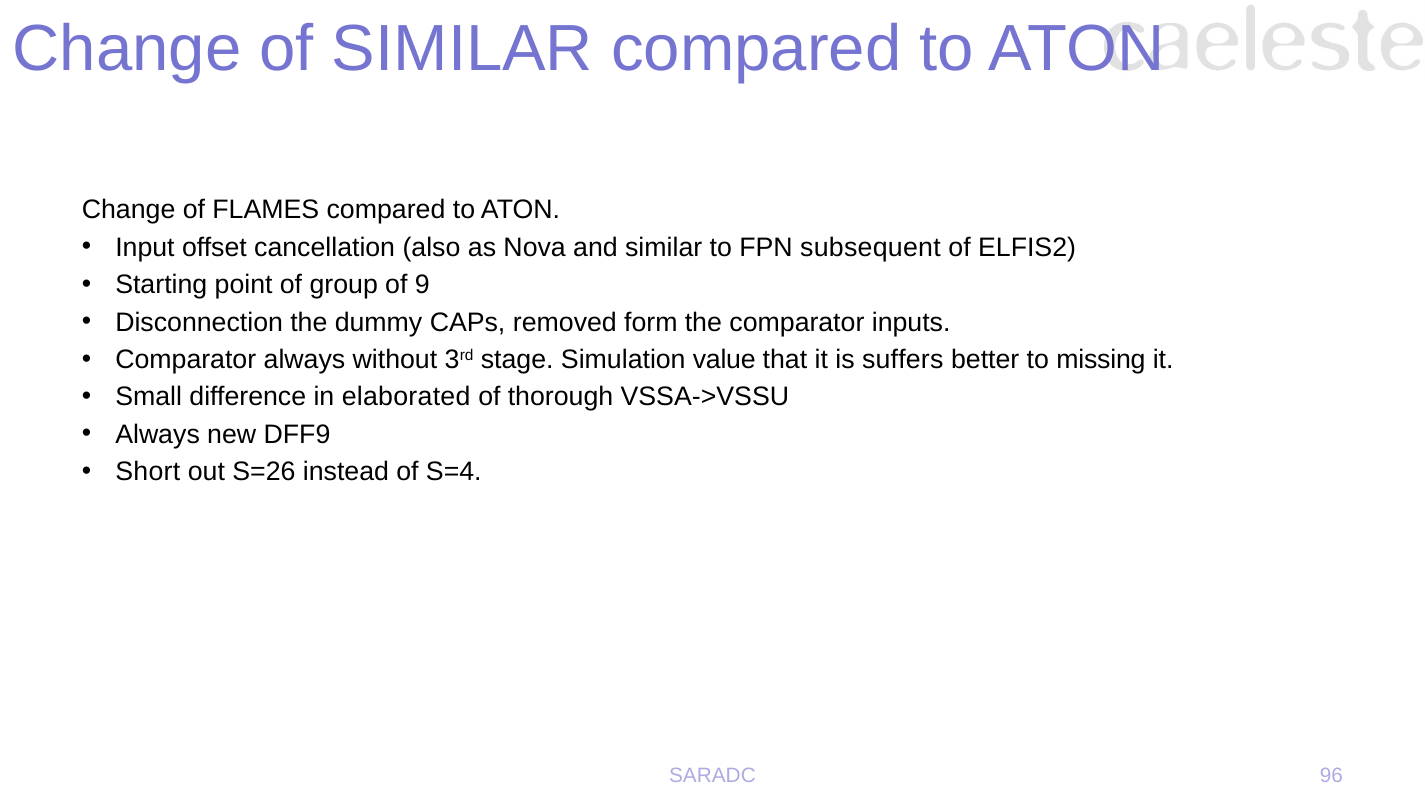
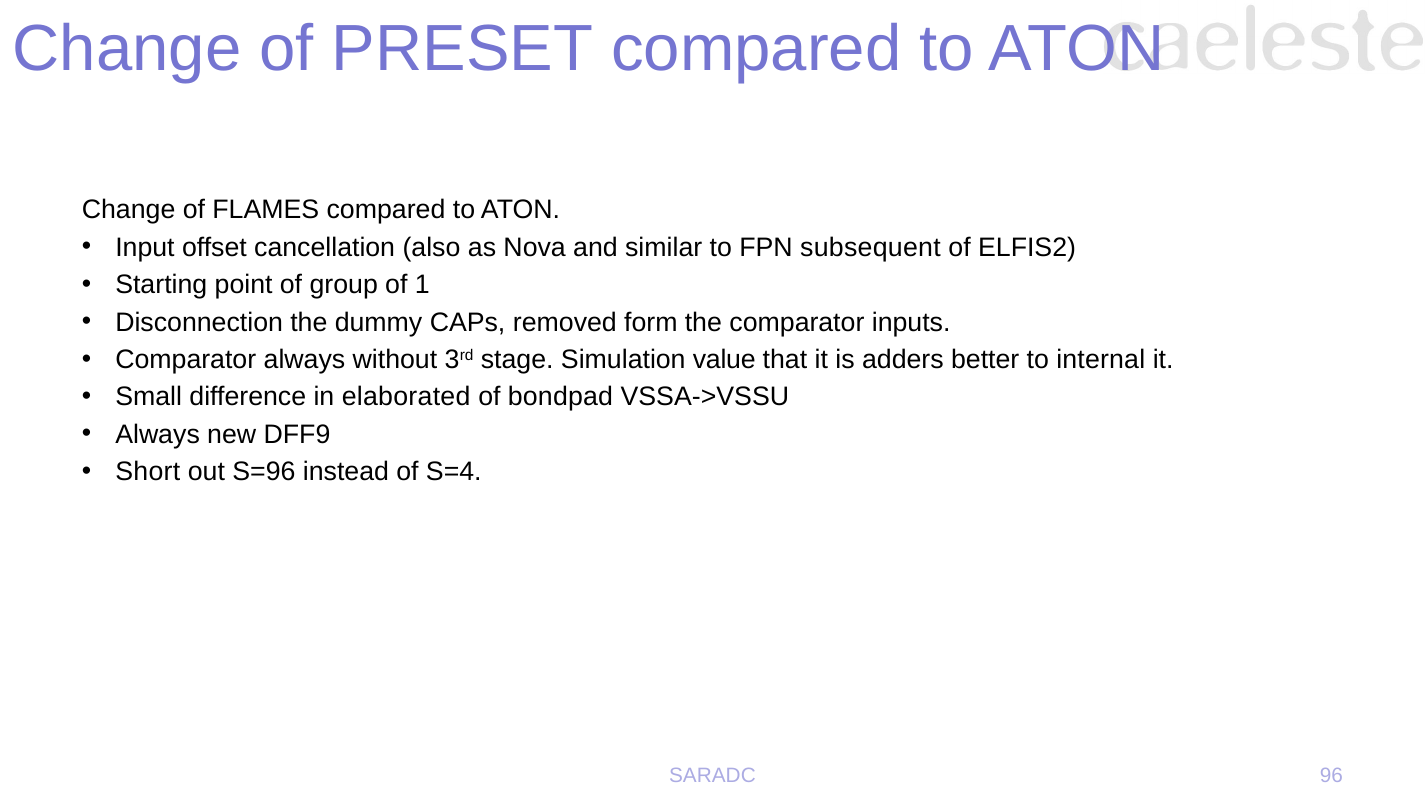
of SIMILAR: SIMILAR -> PRESET
9: 9 -> 1
suffers: suffers -> adders
missing: missing -> internal
thorough: thorough -> bondpad
S=26: S=26 -> S=96
